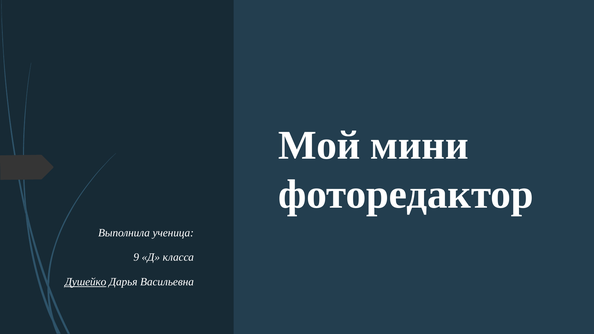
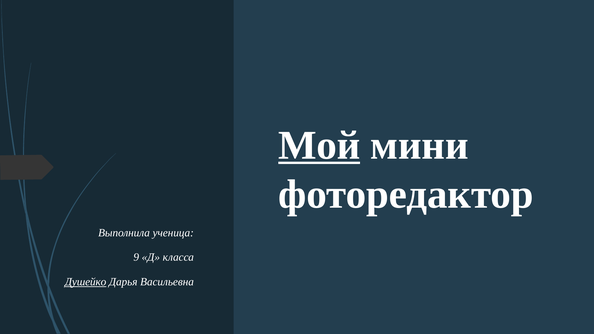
Мой underline: none -> present
